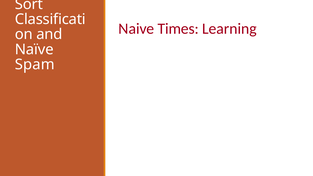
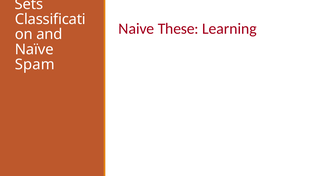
Sort: Sort -> Sets
Times: Times -> These
